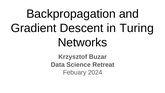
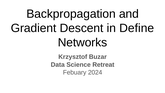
Turing: Turing -> Define
